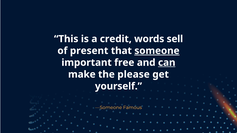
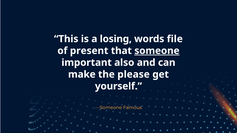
credit: credit -> losing
sell: sell -> file
free: free -> also
can underline: present -> none
